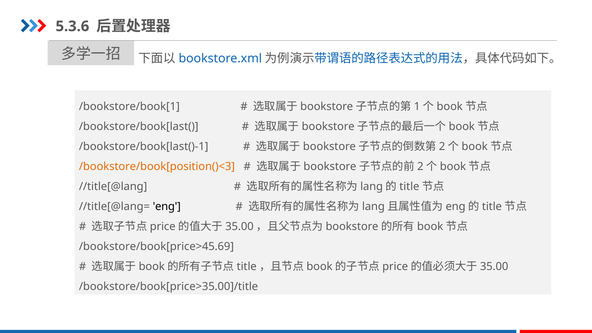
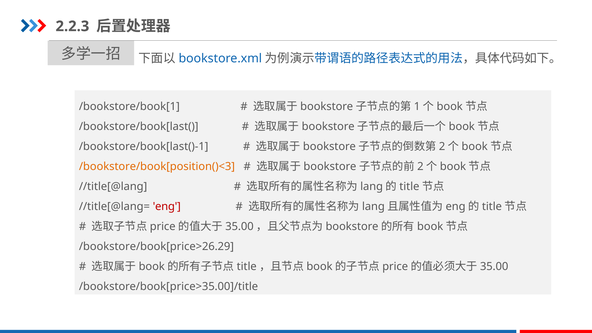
5.3.6: 5.3.6 -> 2.2.3
eng colour: black -> red
/bookstore/book[price>45.69: /bookstore/book[price>45.69 -> /bookstore/book[price>26.29
